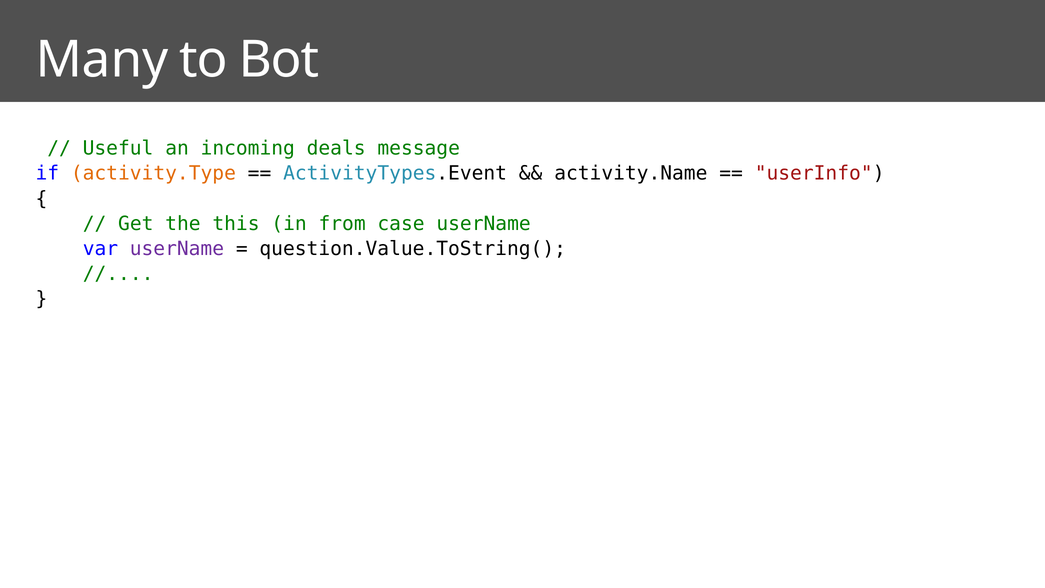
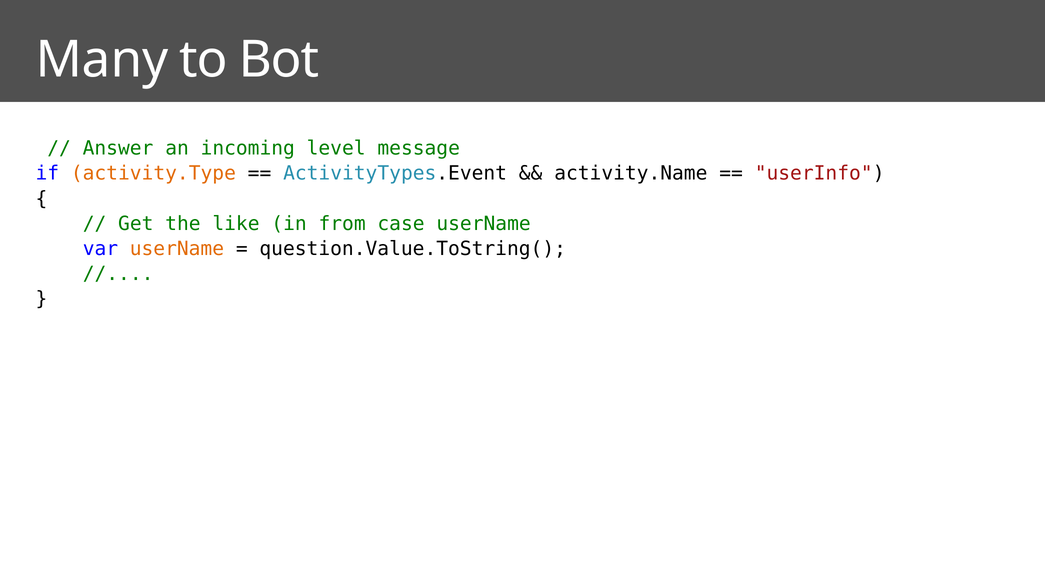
Useful: Useful -> Answer
deals: deals -> level
this: this -> like
userName at (177, 249) colour: purple -> orange
